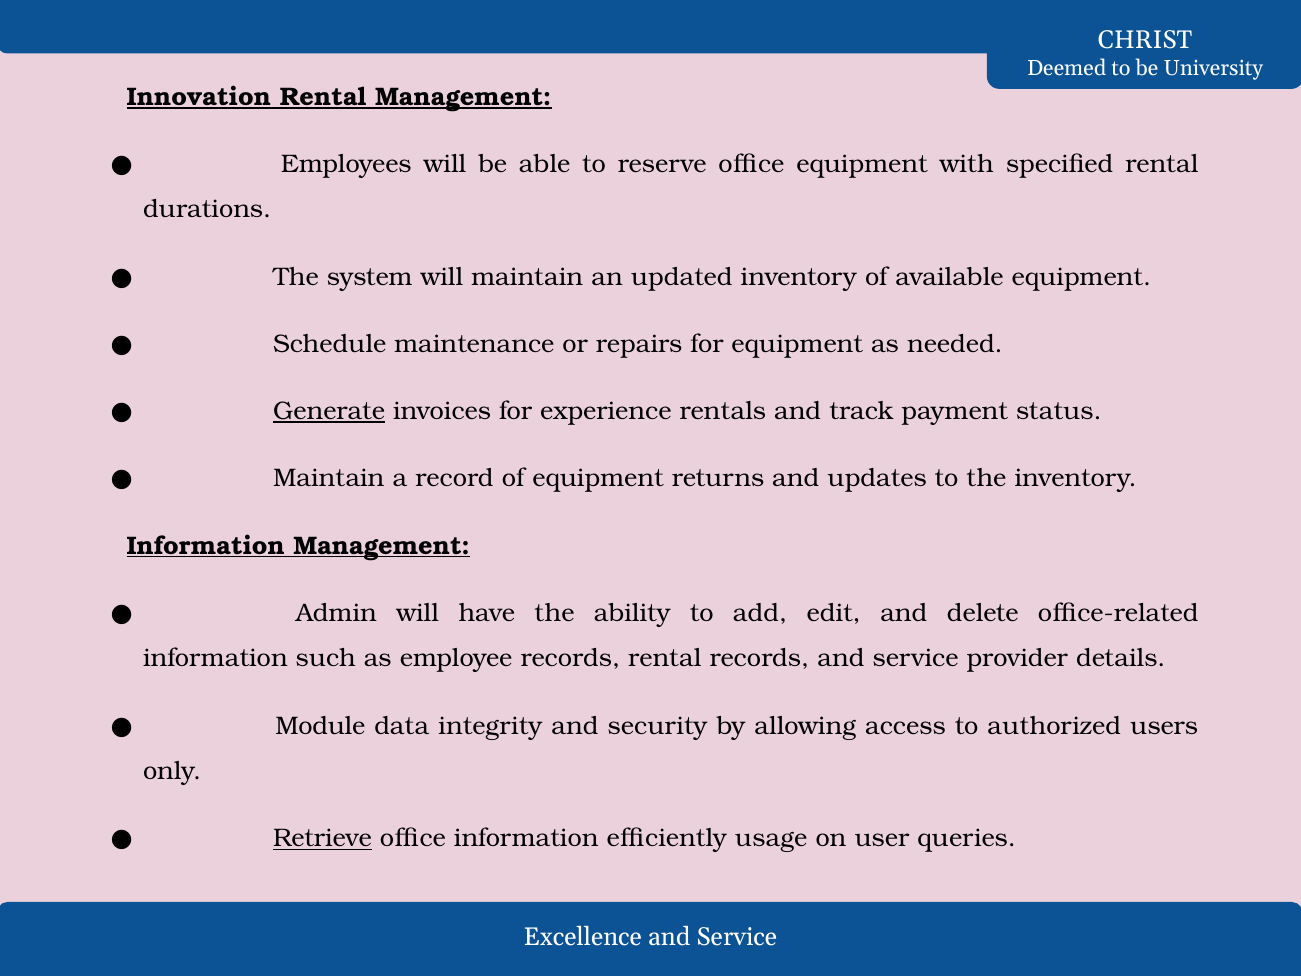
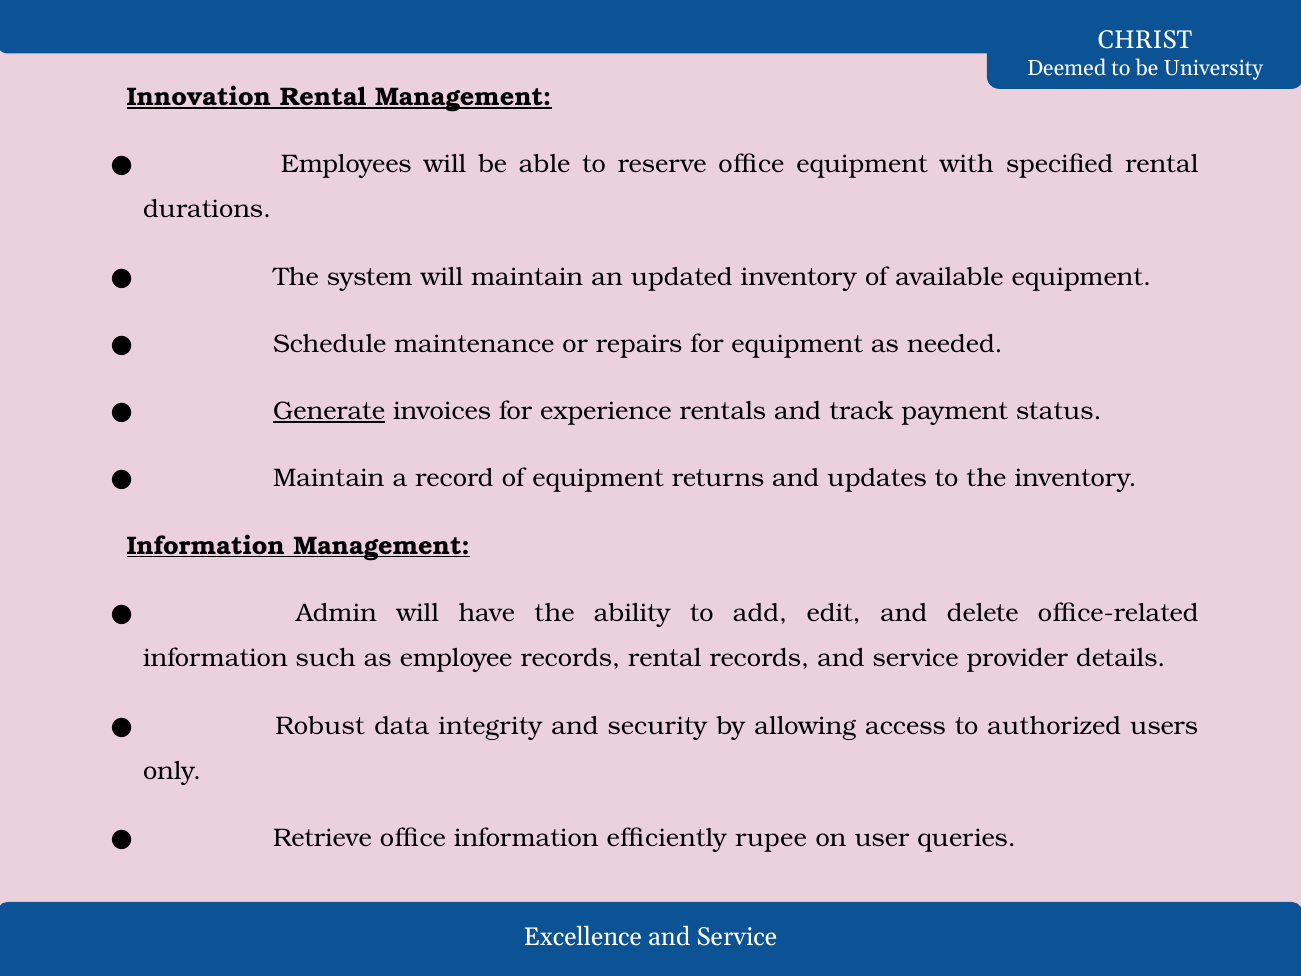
Module: Module -> Robust
Retrieve underline: present -> none
usage: usage -> rupee
